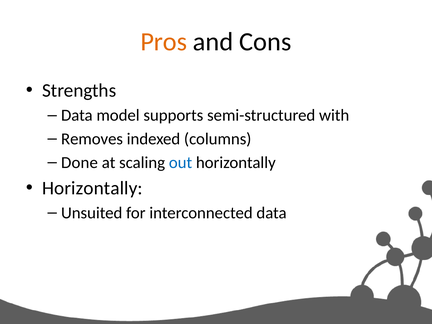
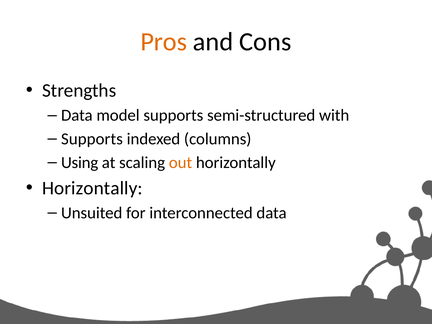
Removes at (92, 139): Removes -> Supports
Done: Done -> Using
out colour: blue -> orange
